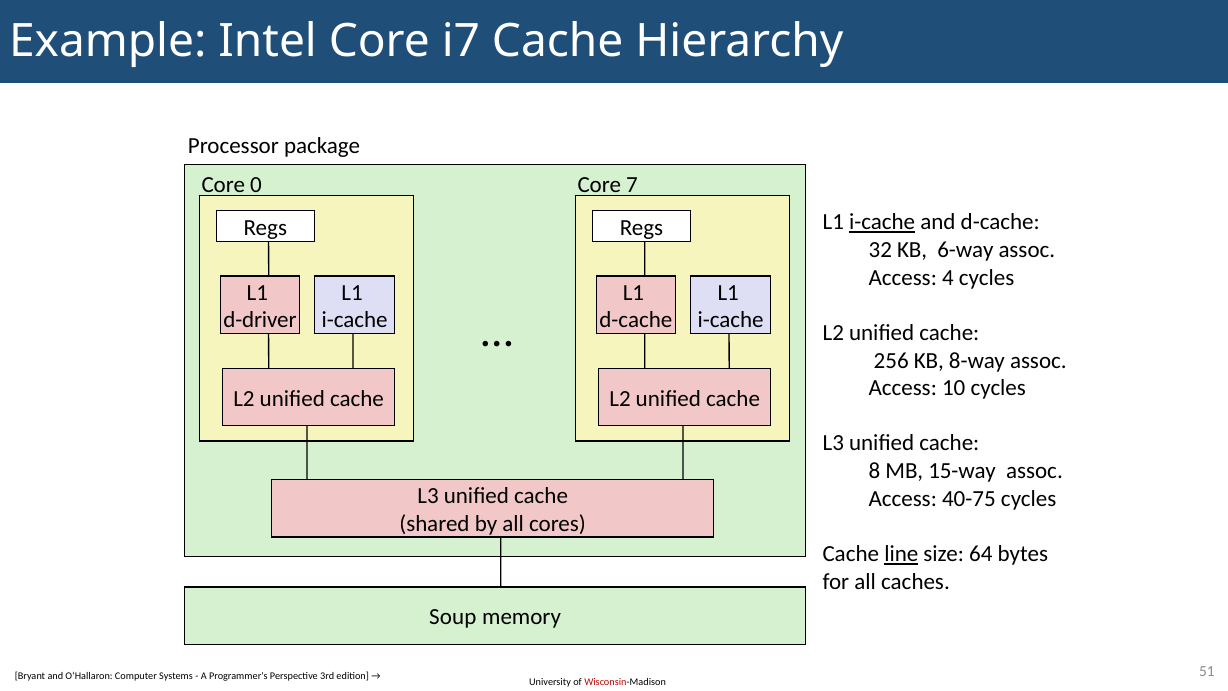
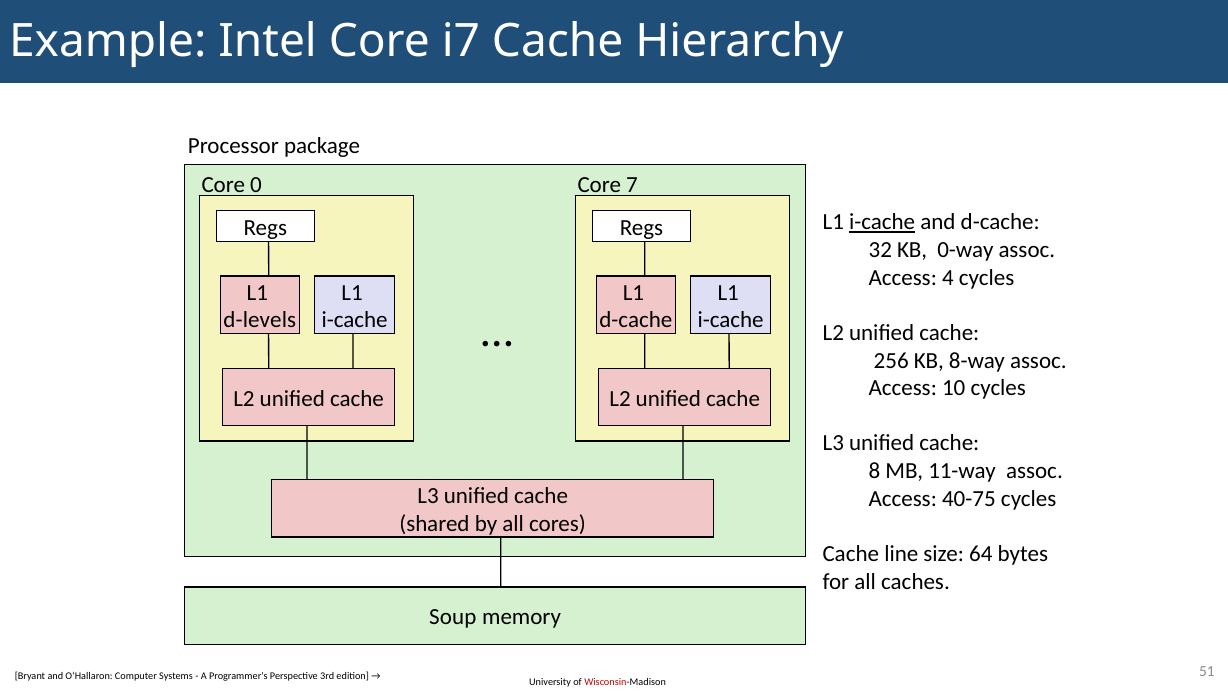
6-way: 6-way -> 0-way
d-driver: d-driver -> d-levels
15-way: 15-way -> 11-way
line underline: present -> none
